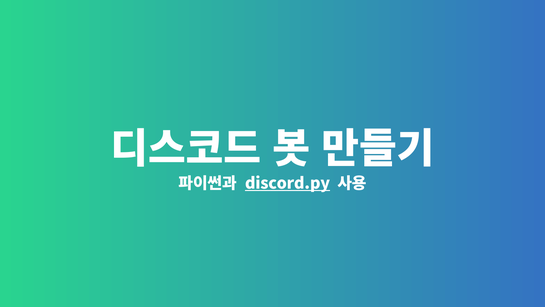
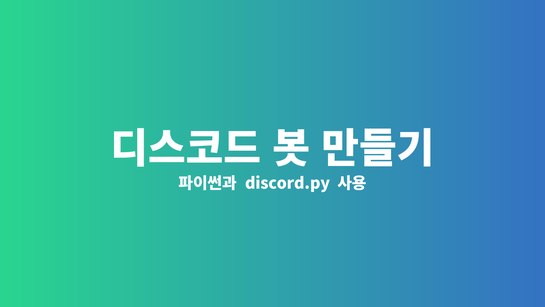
discord.py underline: present -> none
